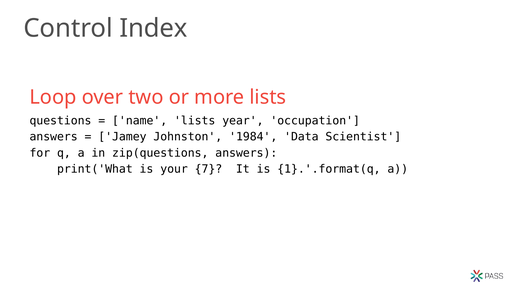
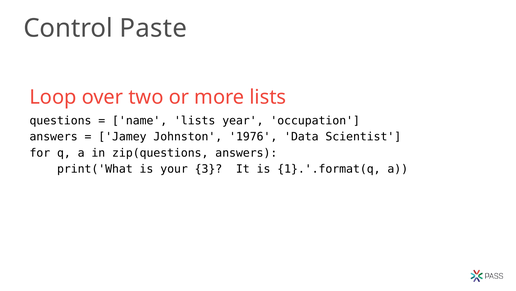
Index: Index -> Paste
1984: 1984 -> 1976
7: 7 -> 3
